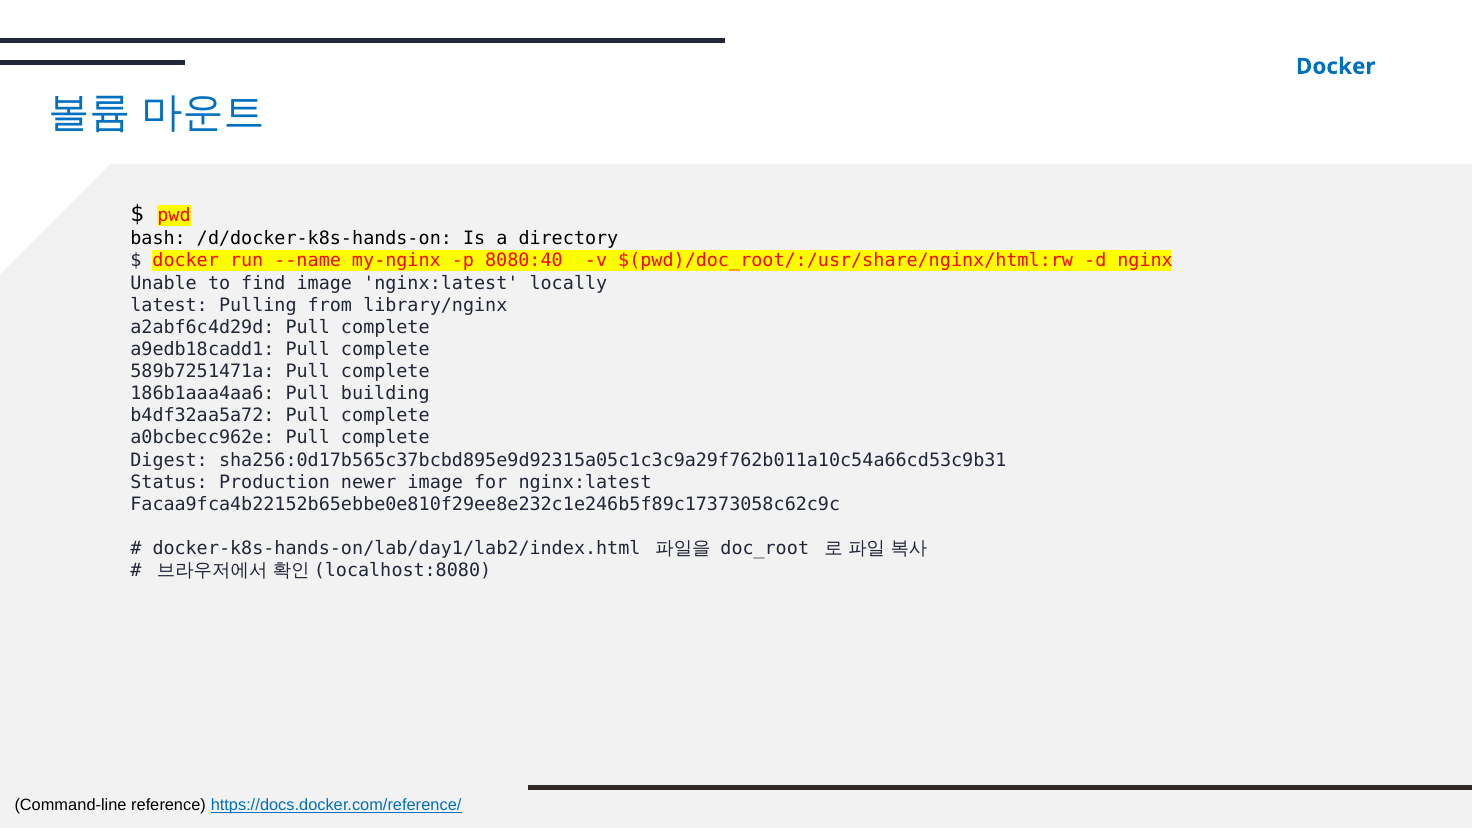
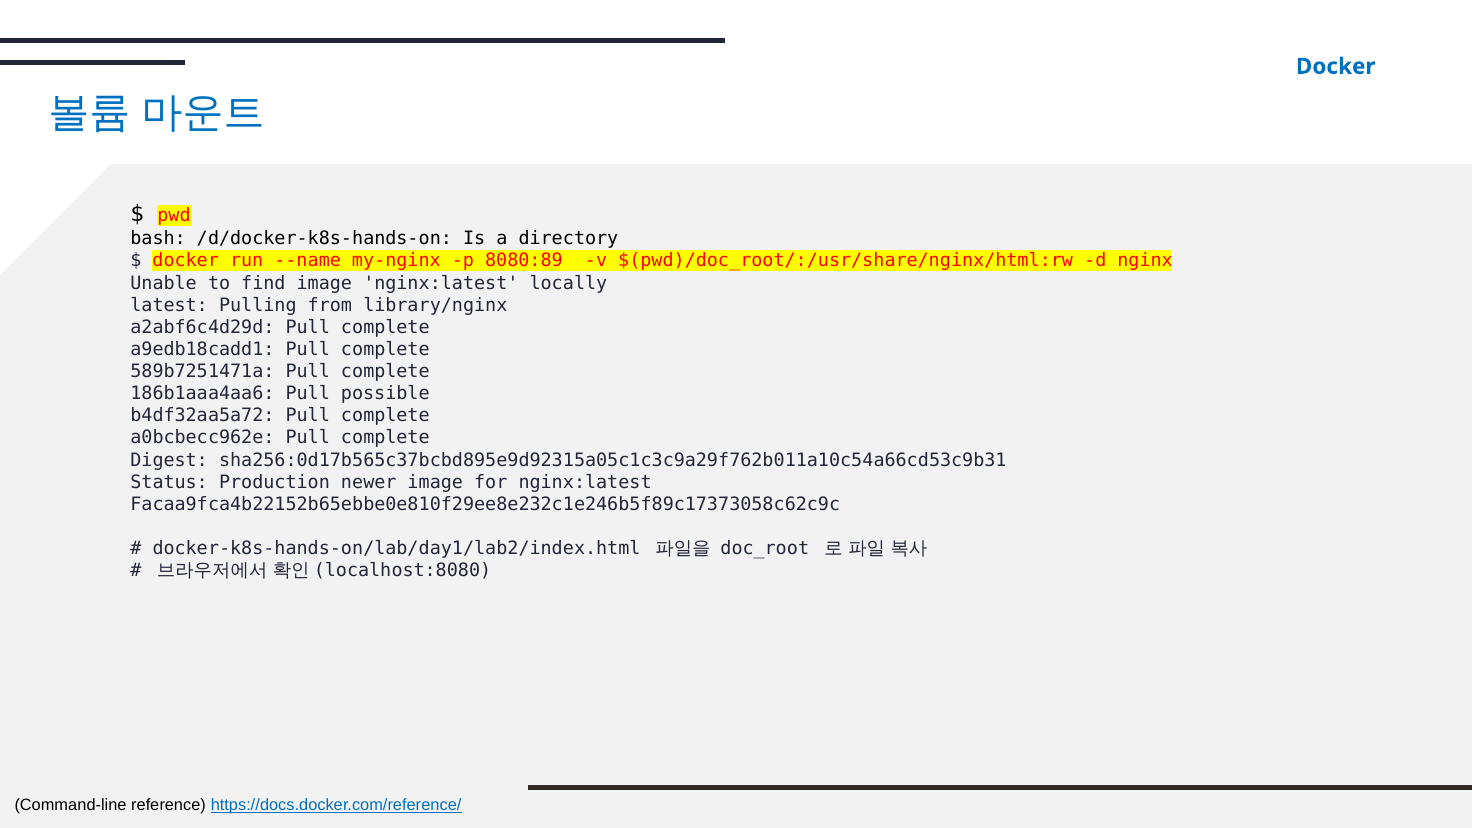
8080:40: 8080:40 -> 8080:89
building: building -> possible
